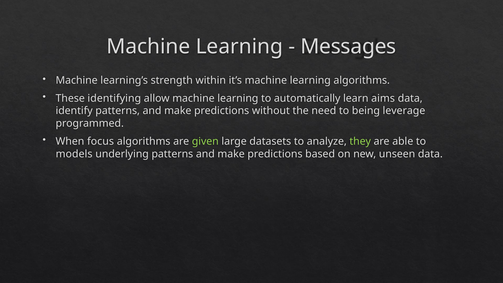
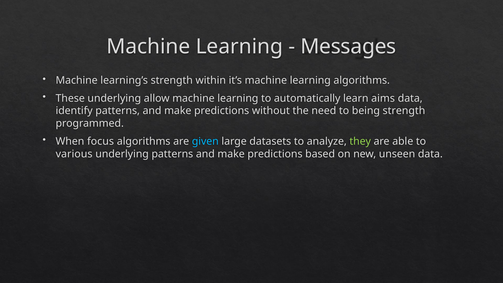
These identifying: identifying -> underlying
being leverage: leverage -> strength
given colour: light green -> light blue
models: models -> various
